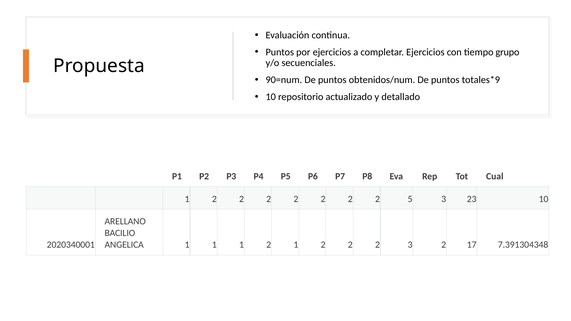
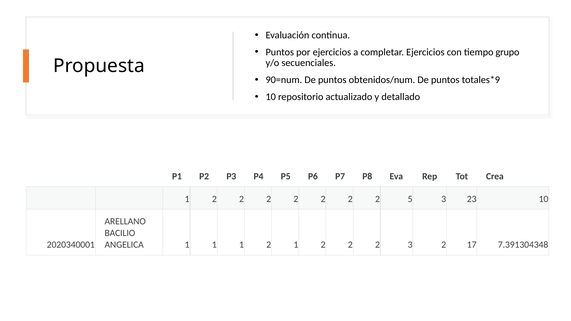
Cual: Cual -> Crea
